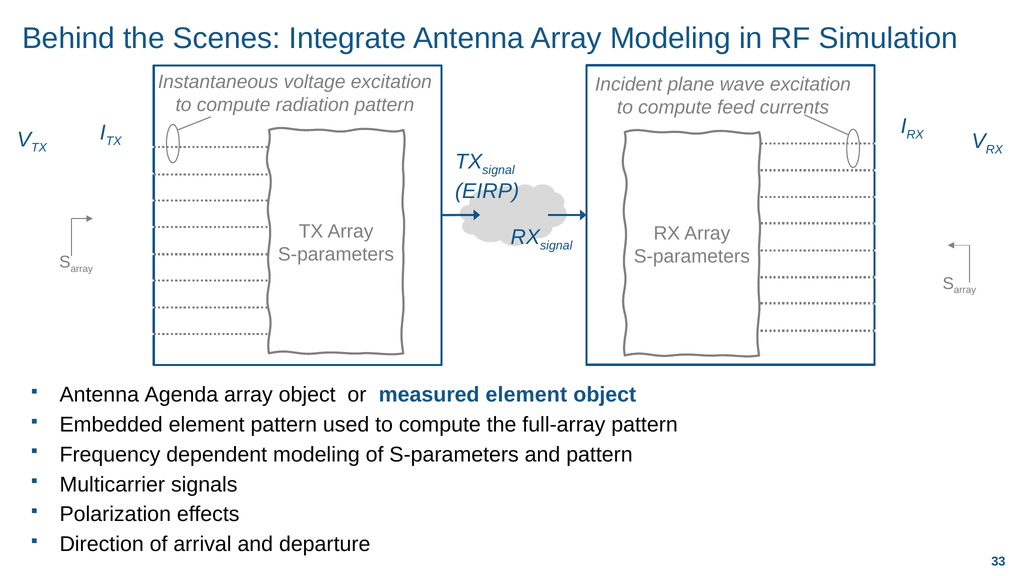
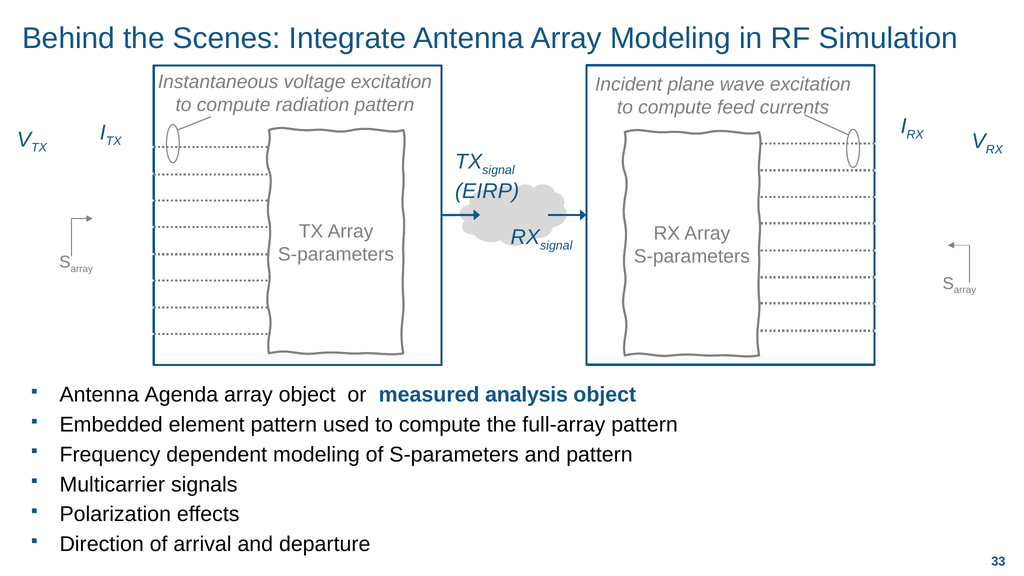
measured element: element -> analysis
